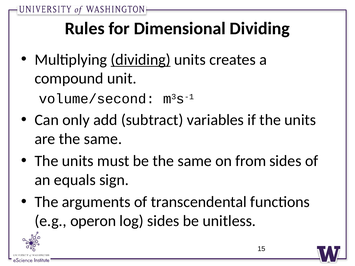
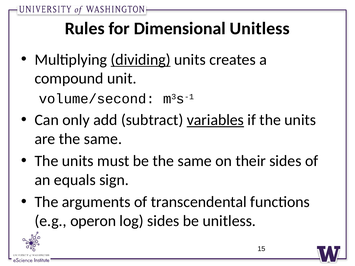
Dimensional Dividing: Dividing -> Unitless
variables underline: none -> present
from: from -> their
